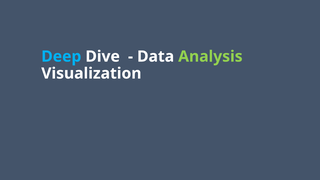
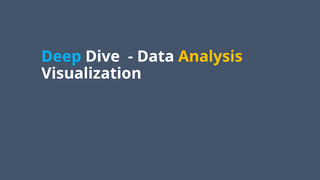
Analysis colour: light green -> yellow
